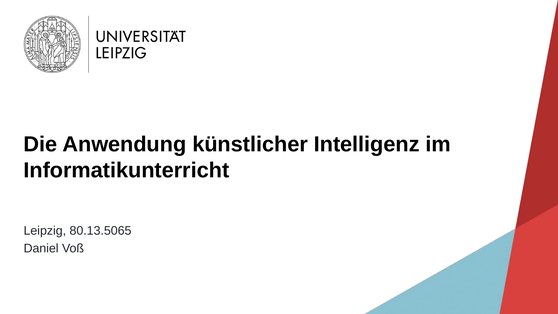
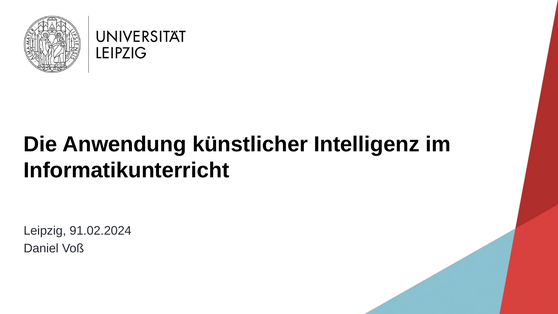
80.13.5065: 80.13.5065 -> 91.02.2024
